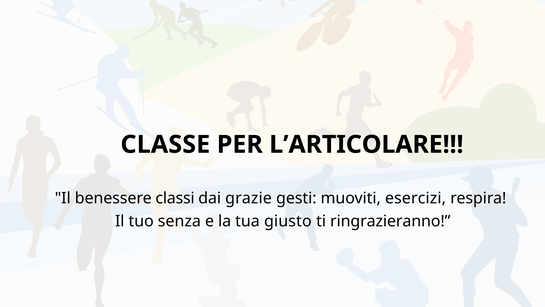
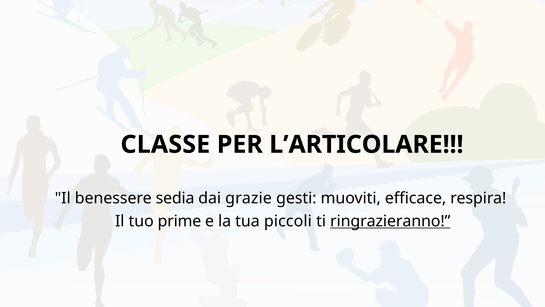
classi: classi -> sedia
esercizi: esercizi -> efficace
senza: senza -> prime
giusto: giusto -> piccoli
ringrazieranno underline: none -> present
